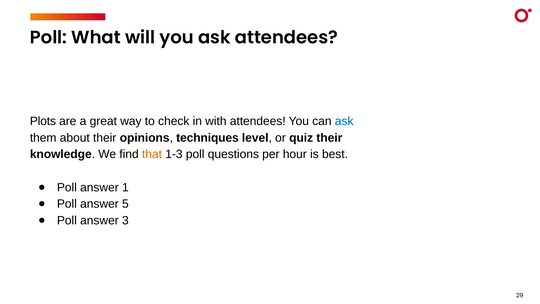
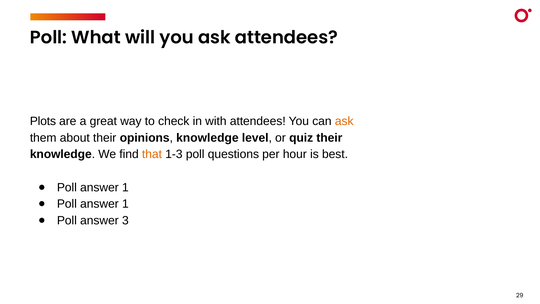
ask at (344, 121) colour: blue -> orange
opinions techniques: techniques -> knowledge
5 at (125, 204): 5 -> 1
